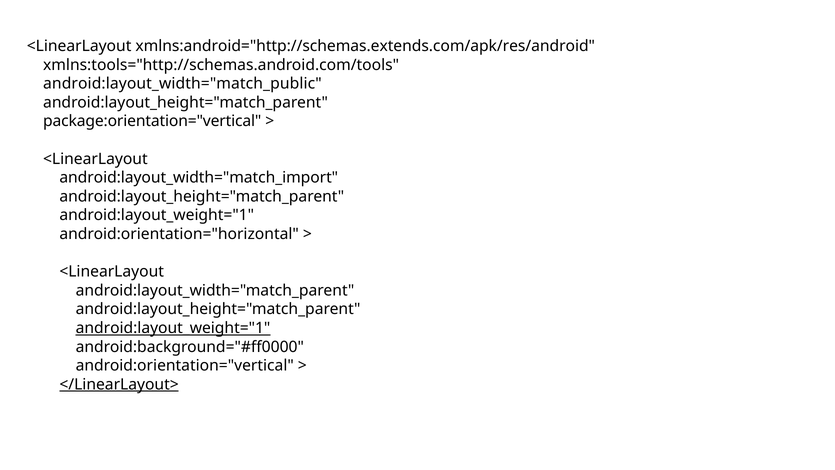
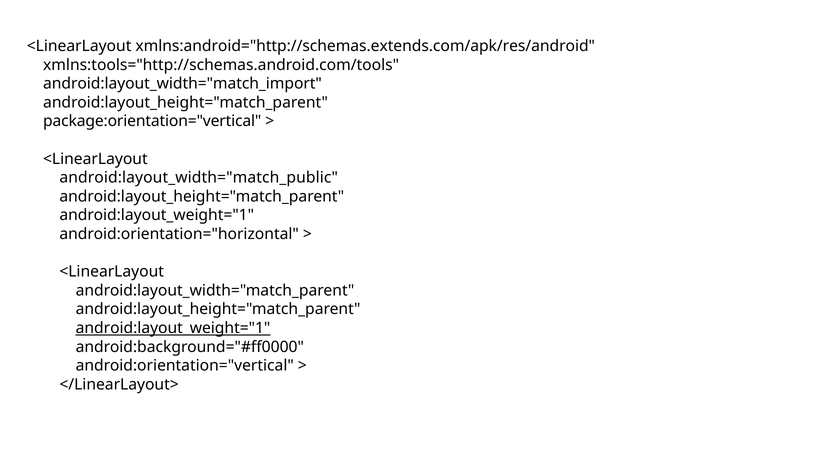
android:layout_width="match_public: android:layout_width="match_public -> android:layout_width="match_import
android:layout_width="match_import: android:layout_width="match_import -> android:layout_width="match_public
</LinearLayout> underline: present -> none
